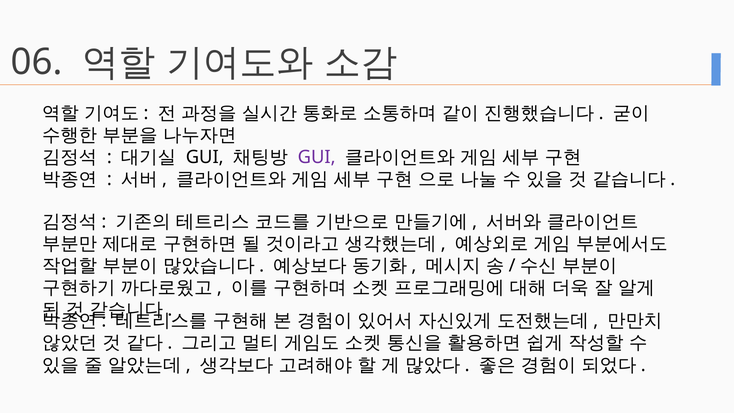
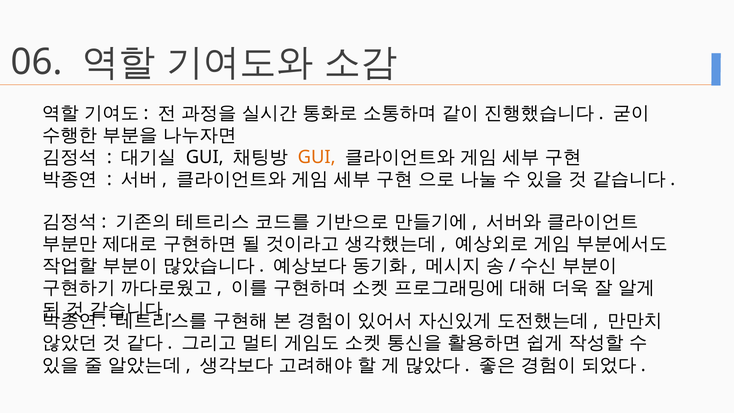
GUI at (317, 157) colour: purple -> orange
